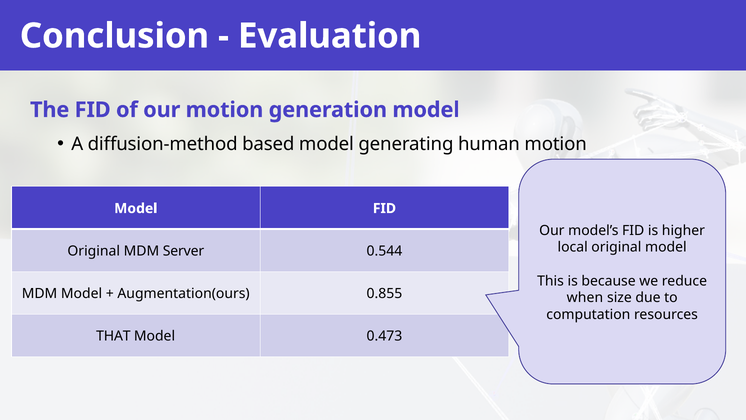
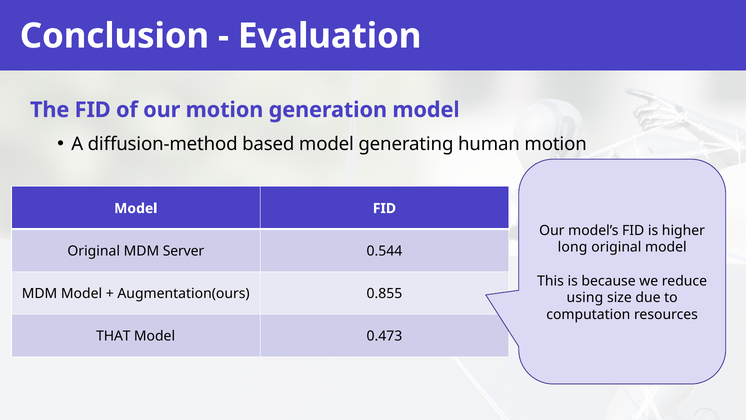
local: local -> long
when: when -> using
